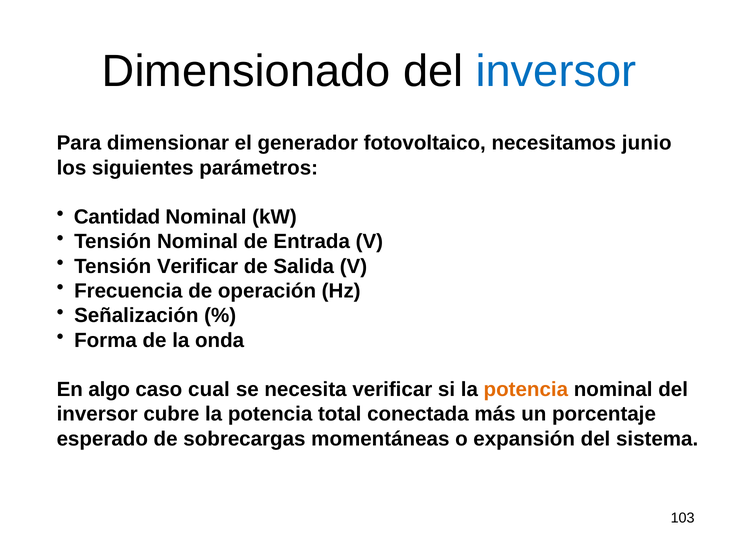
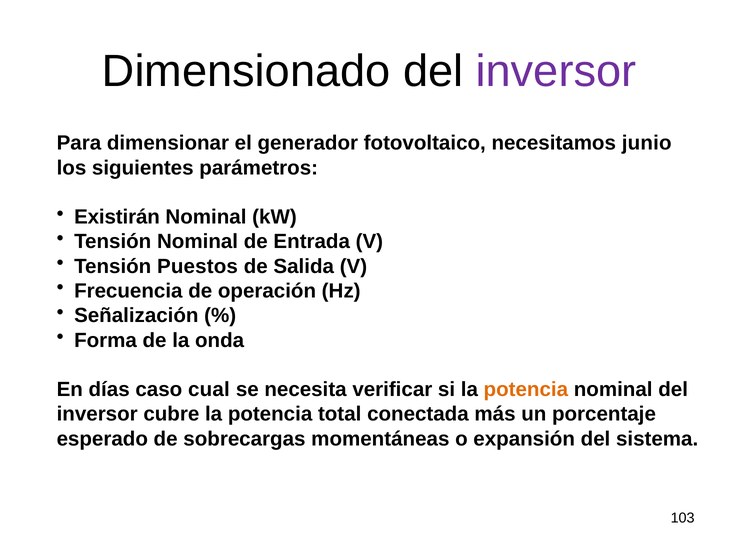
inversor at (556, 72) colour: blue -> purple
Cantidad: Cantidad -> Existirán
Tensión Verificar: Verificar -> Puestos
algo: algo -> días
